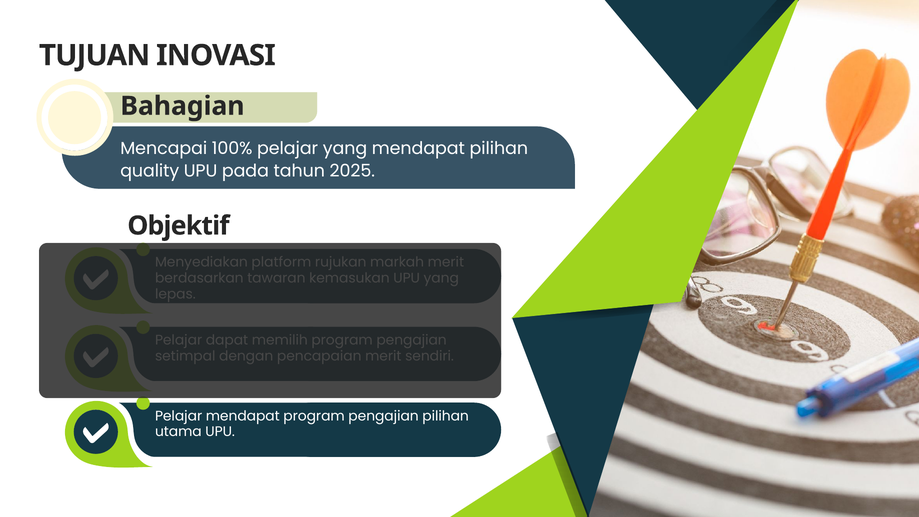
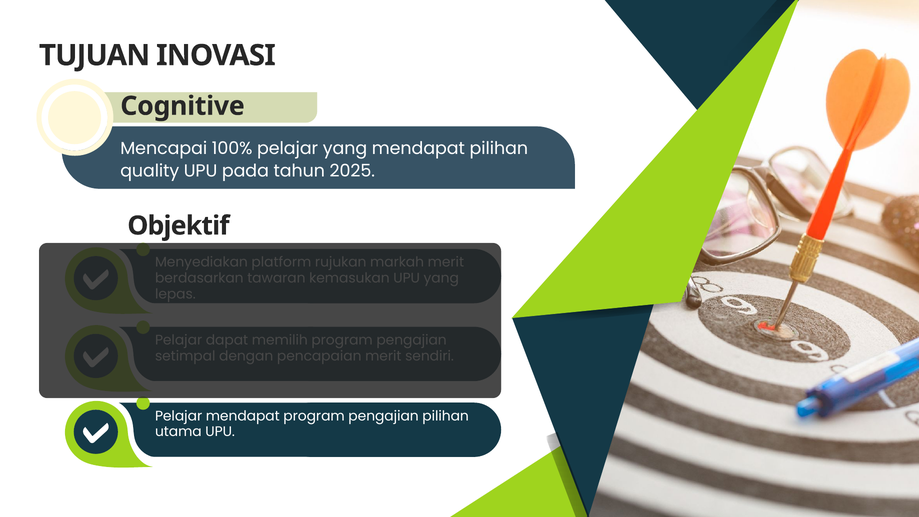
Bahagian: Bahagian -> Cognitive
